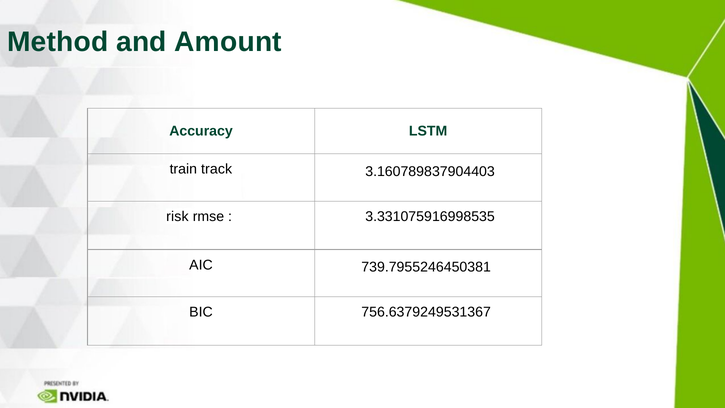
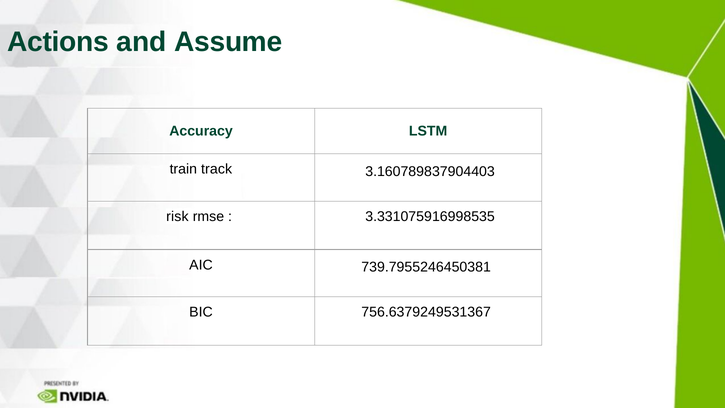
Method: Method -> Actions
Amount: Amount -> Assume
